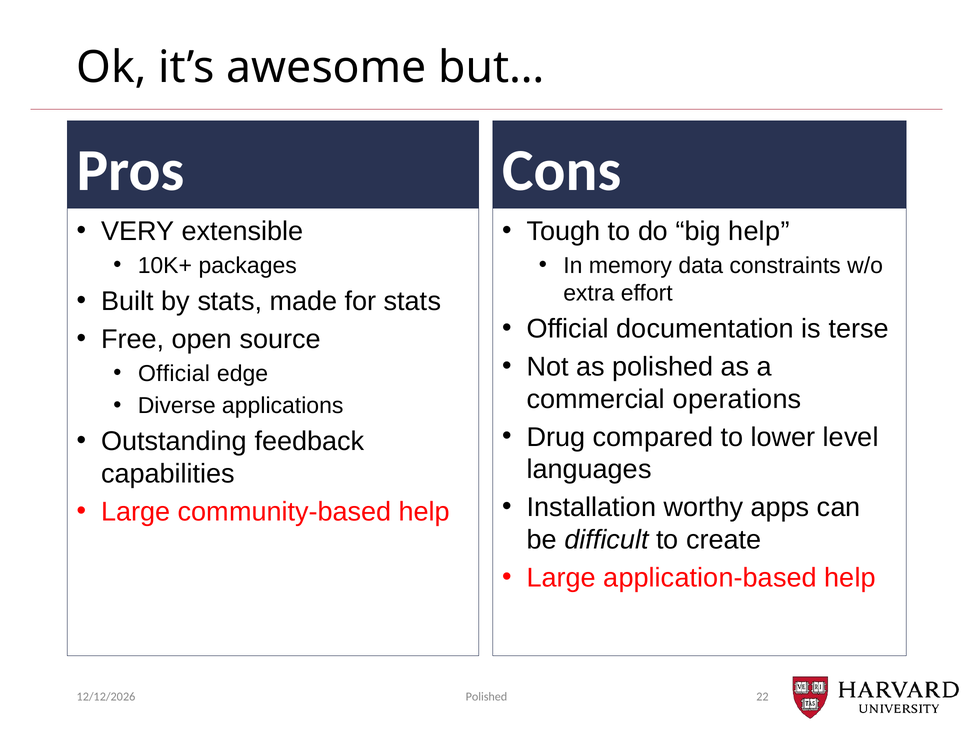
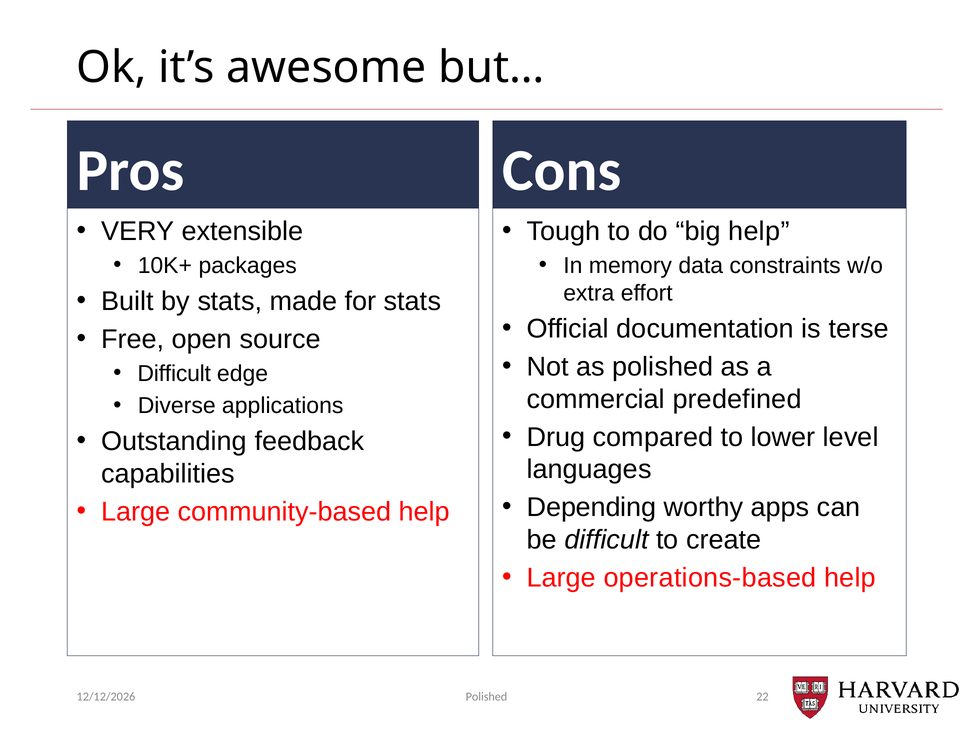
Official at (174, 373): Official -> Difficult
operations: operations -> predefined
Installation: Installation -> Depending
application-based: application-based -> operations-based
